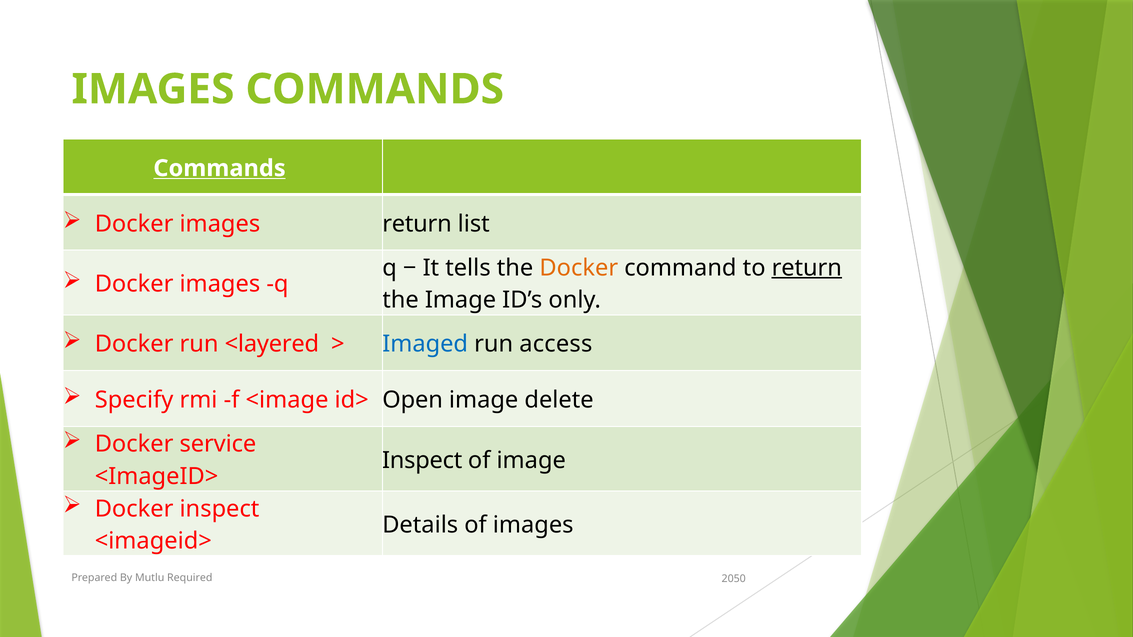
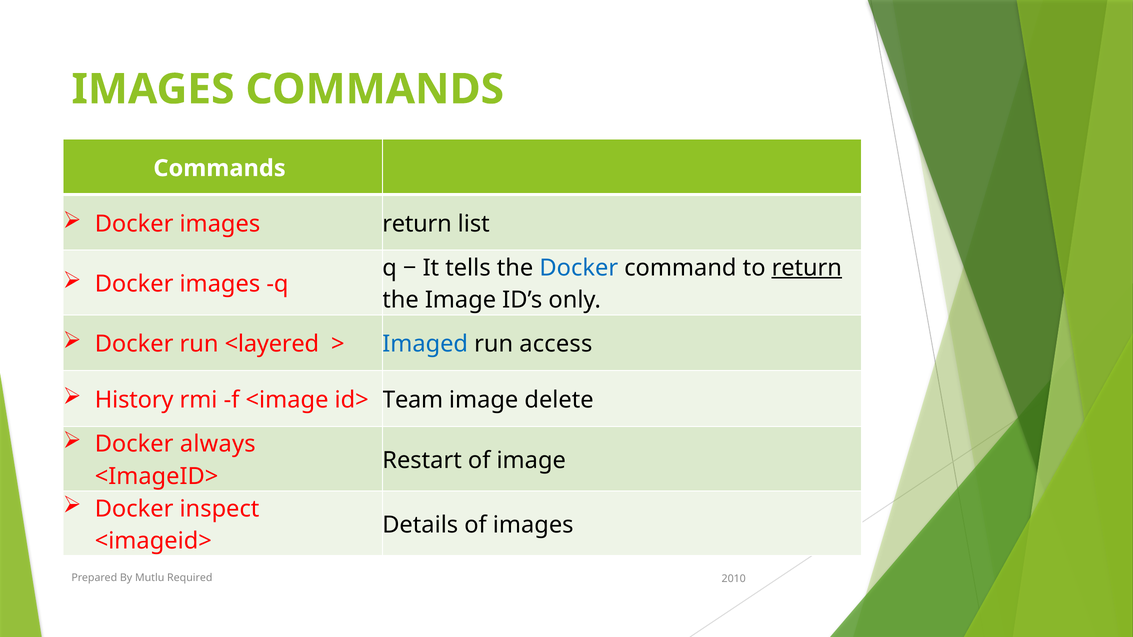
Commands at (220, 168) underline: present -> none
Docker at (579, 268) colour: orange -> blue
Specify: Specify -> History
Open: Open -> Team
service: service -> always
Inspect at (422, 461): Inspect -> Restart
2050: 2050 -> 2010
